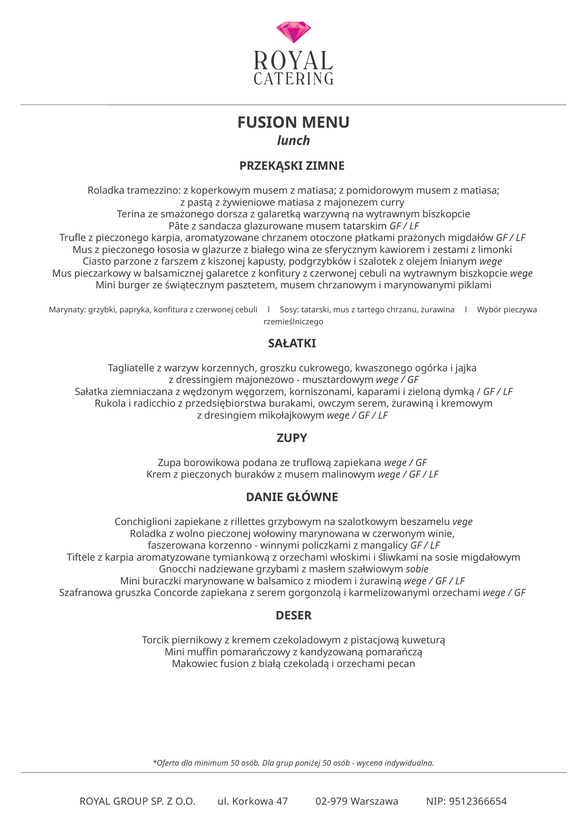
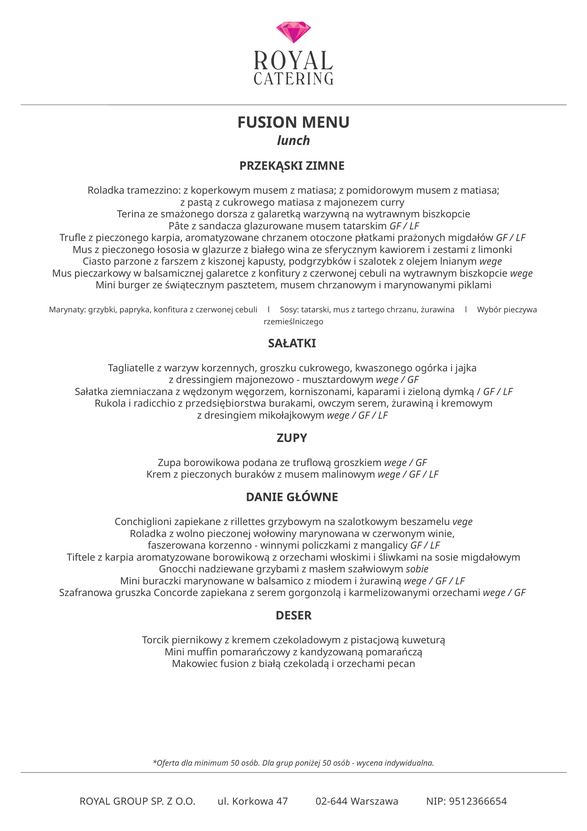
z żywieniowe: żywieniowe -> cukrowego
truflową zapiekana: zapiekana -> groszkiem
tymiankową: tymiankową -> borowikową
02-979: 02-979 -> 02-644
